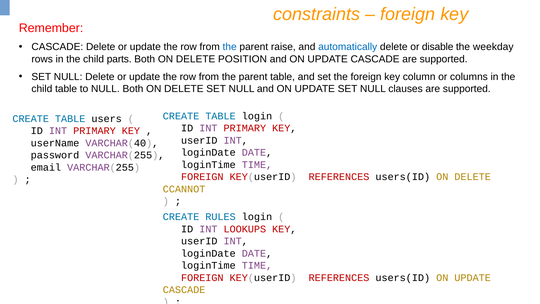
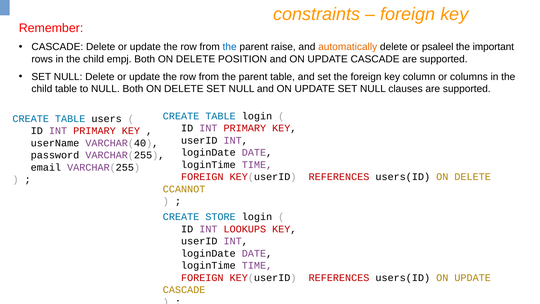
automatically colour: blue -> orange
disable: disable -> psaleel
weekday: weekday -> important
parts: parts -> empj
RULES: RULES -> STORE
